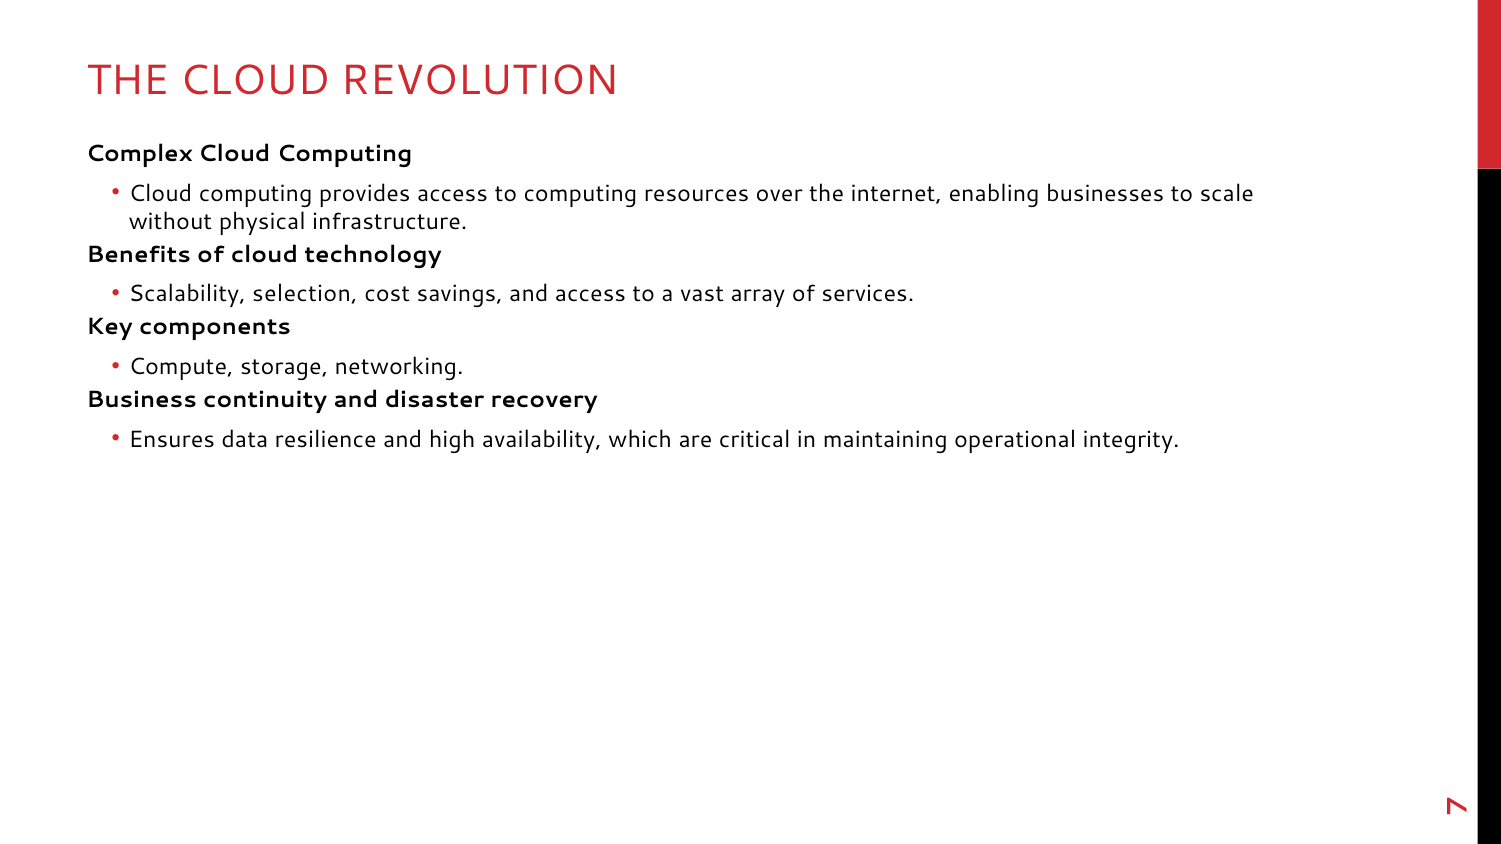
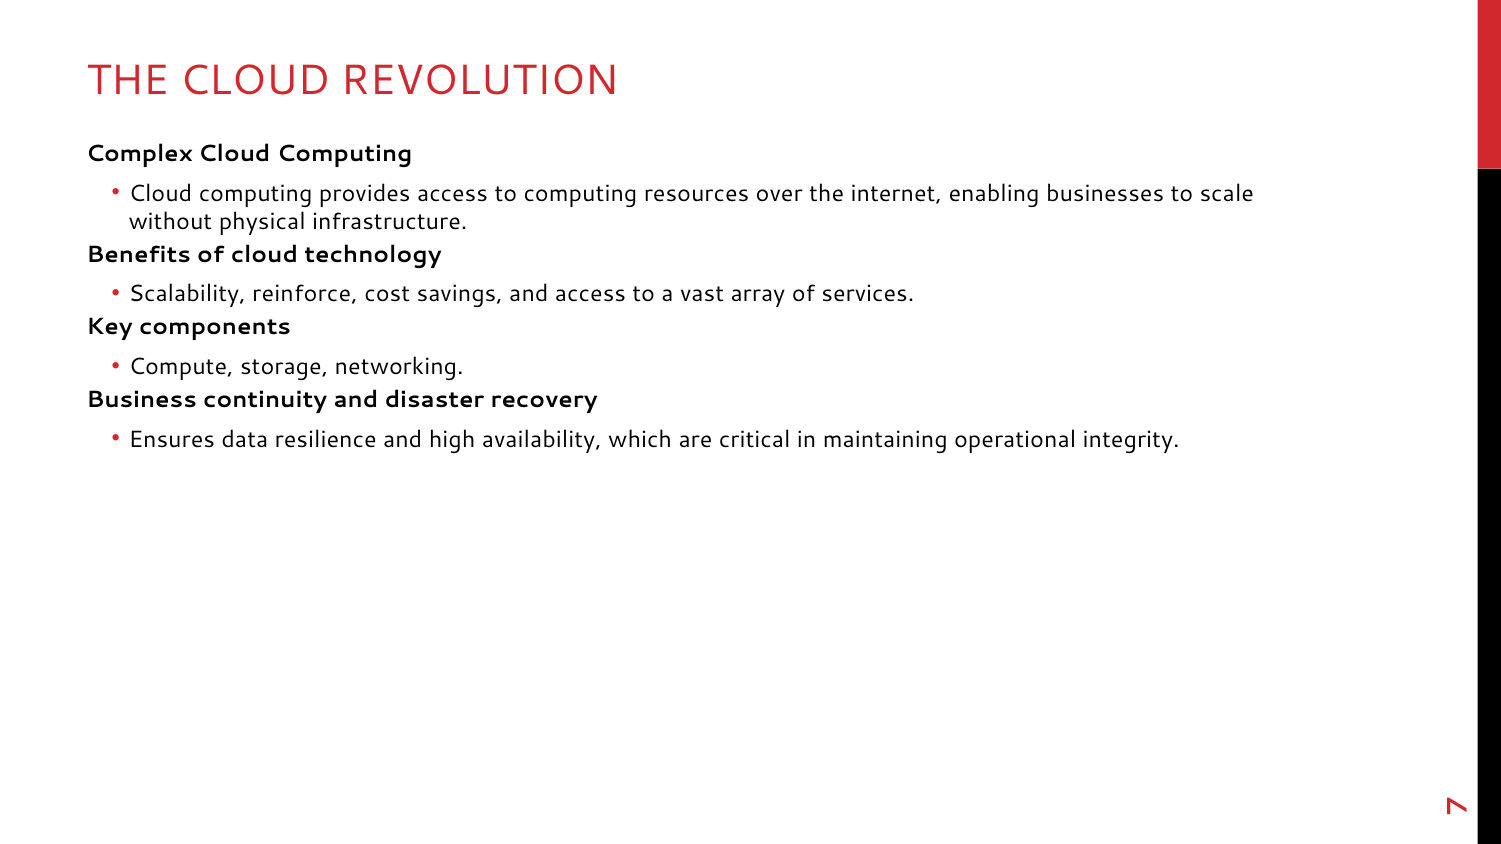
selection: selection -> reinforce
